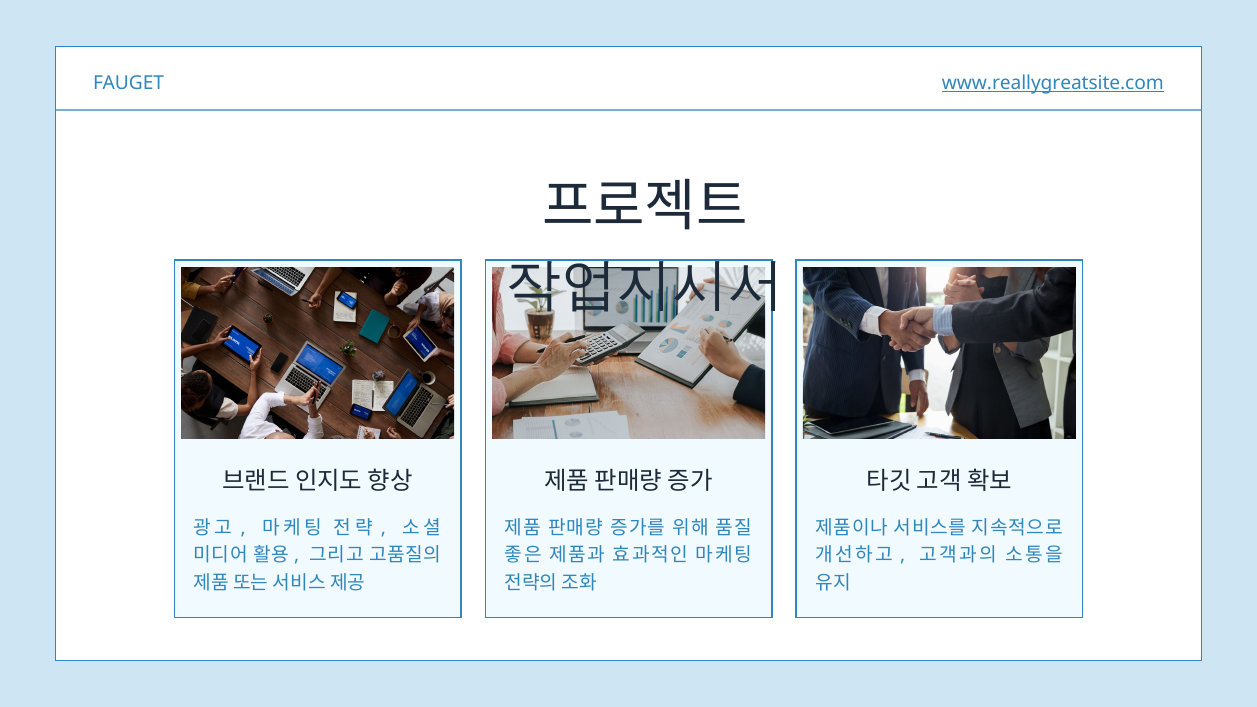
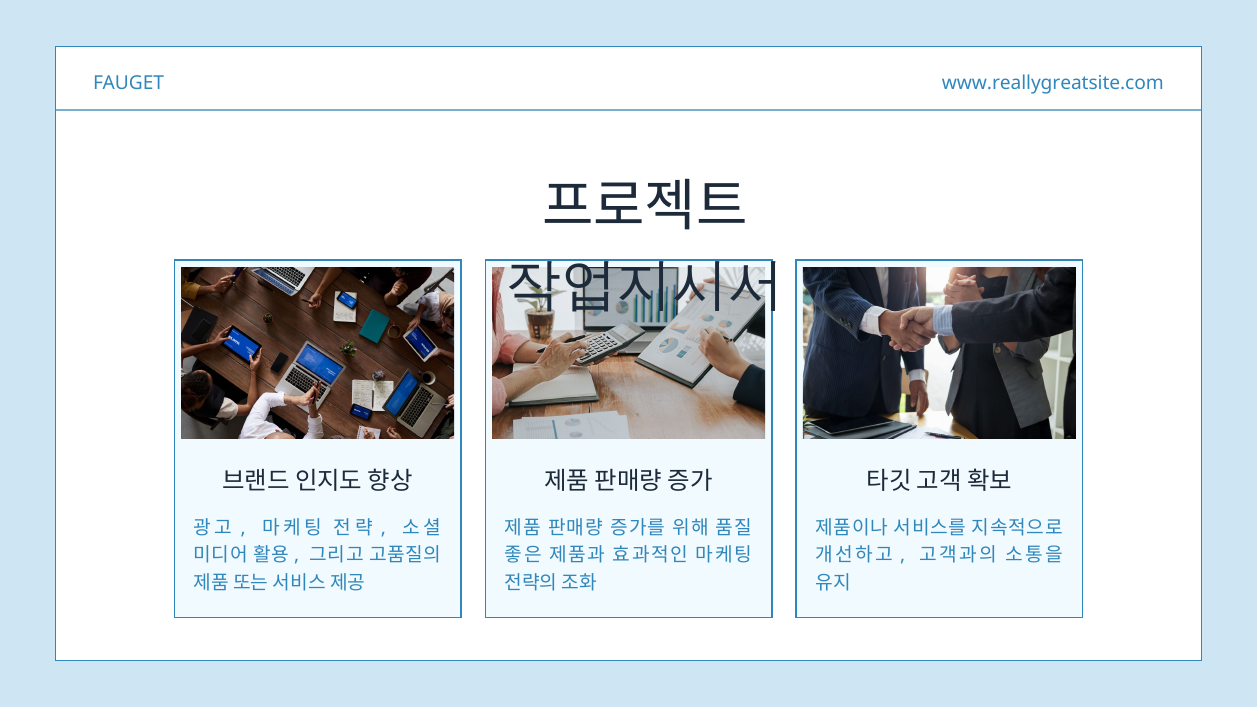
www.reallygreatsite.com underline: present -> none
